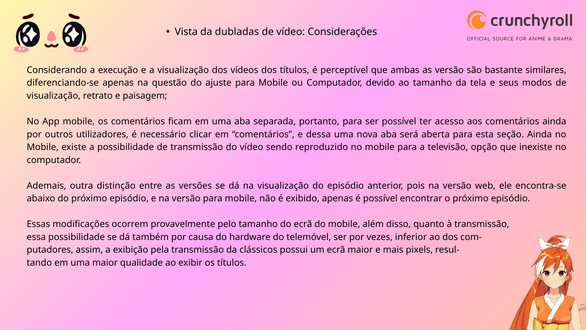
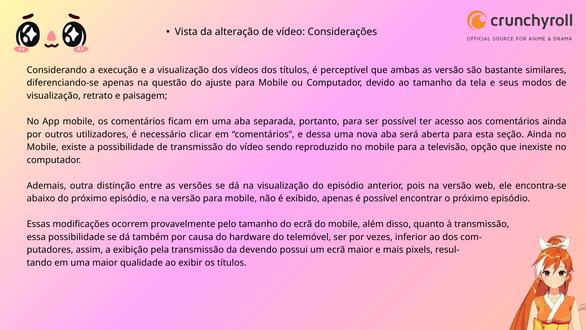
dubladas: dubladas -> alteração
clássicos: clássicos -> devendo
